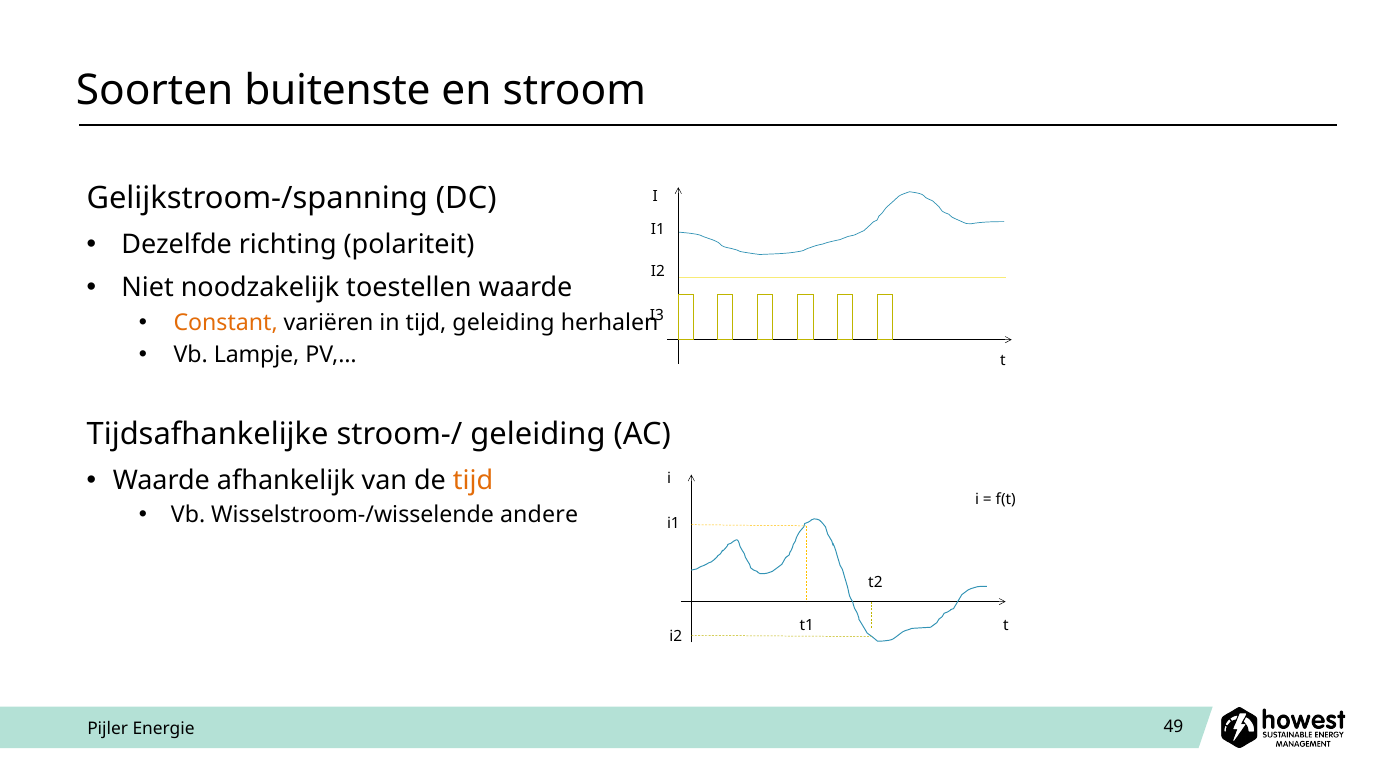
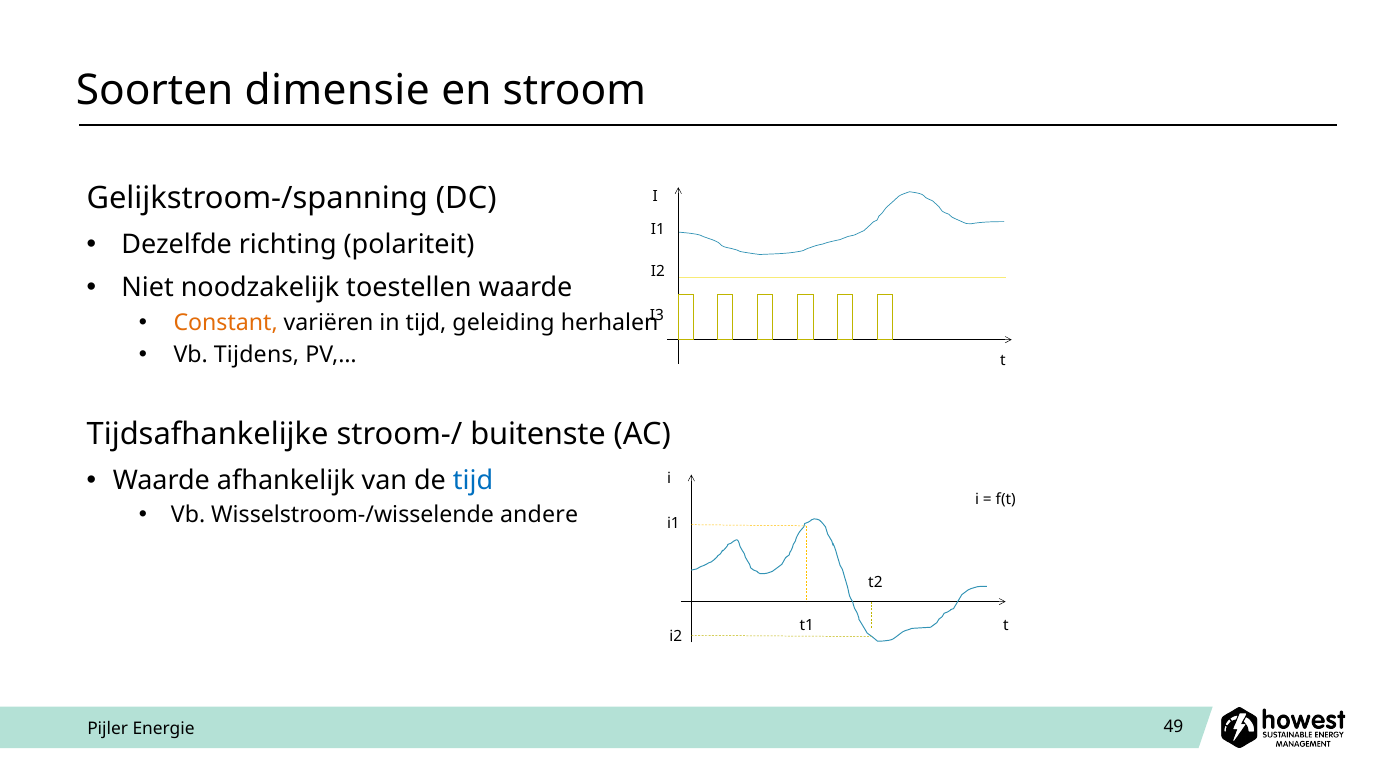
buitenste: buitenste -> dimensie
Lampje: Lampje -> Tijdens
stroom-/ geleiding: geleiding -> buitenste
tijd at (473, 481) colour: orange -> blue
